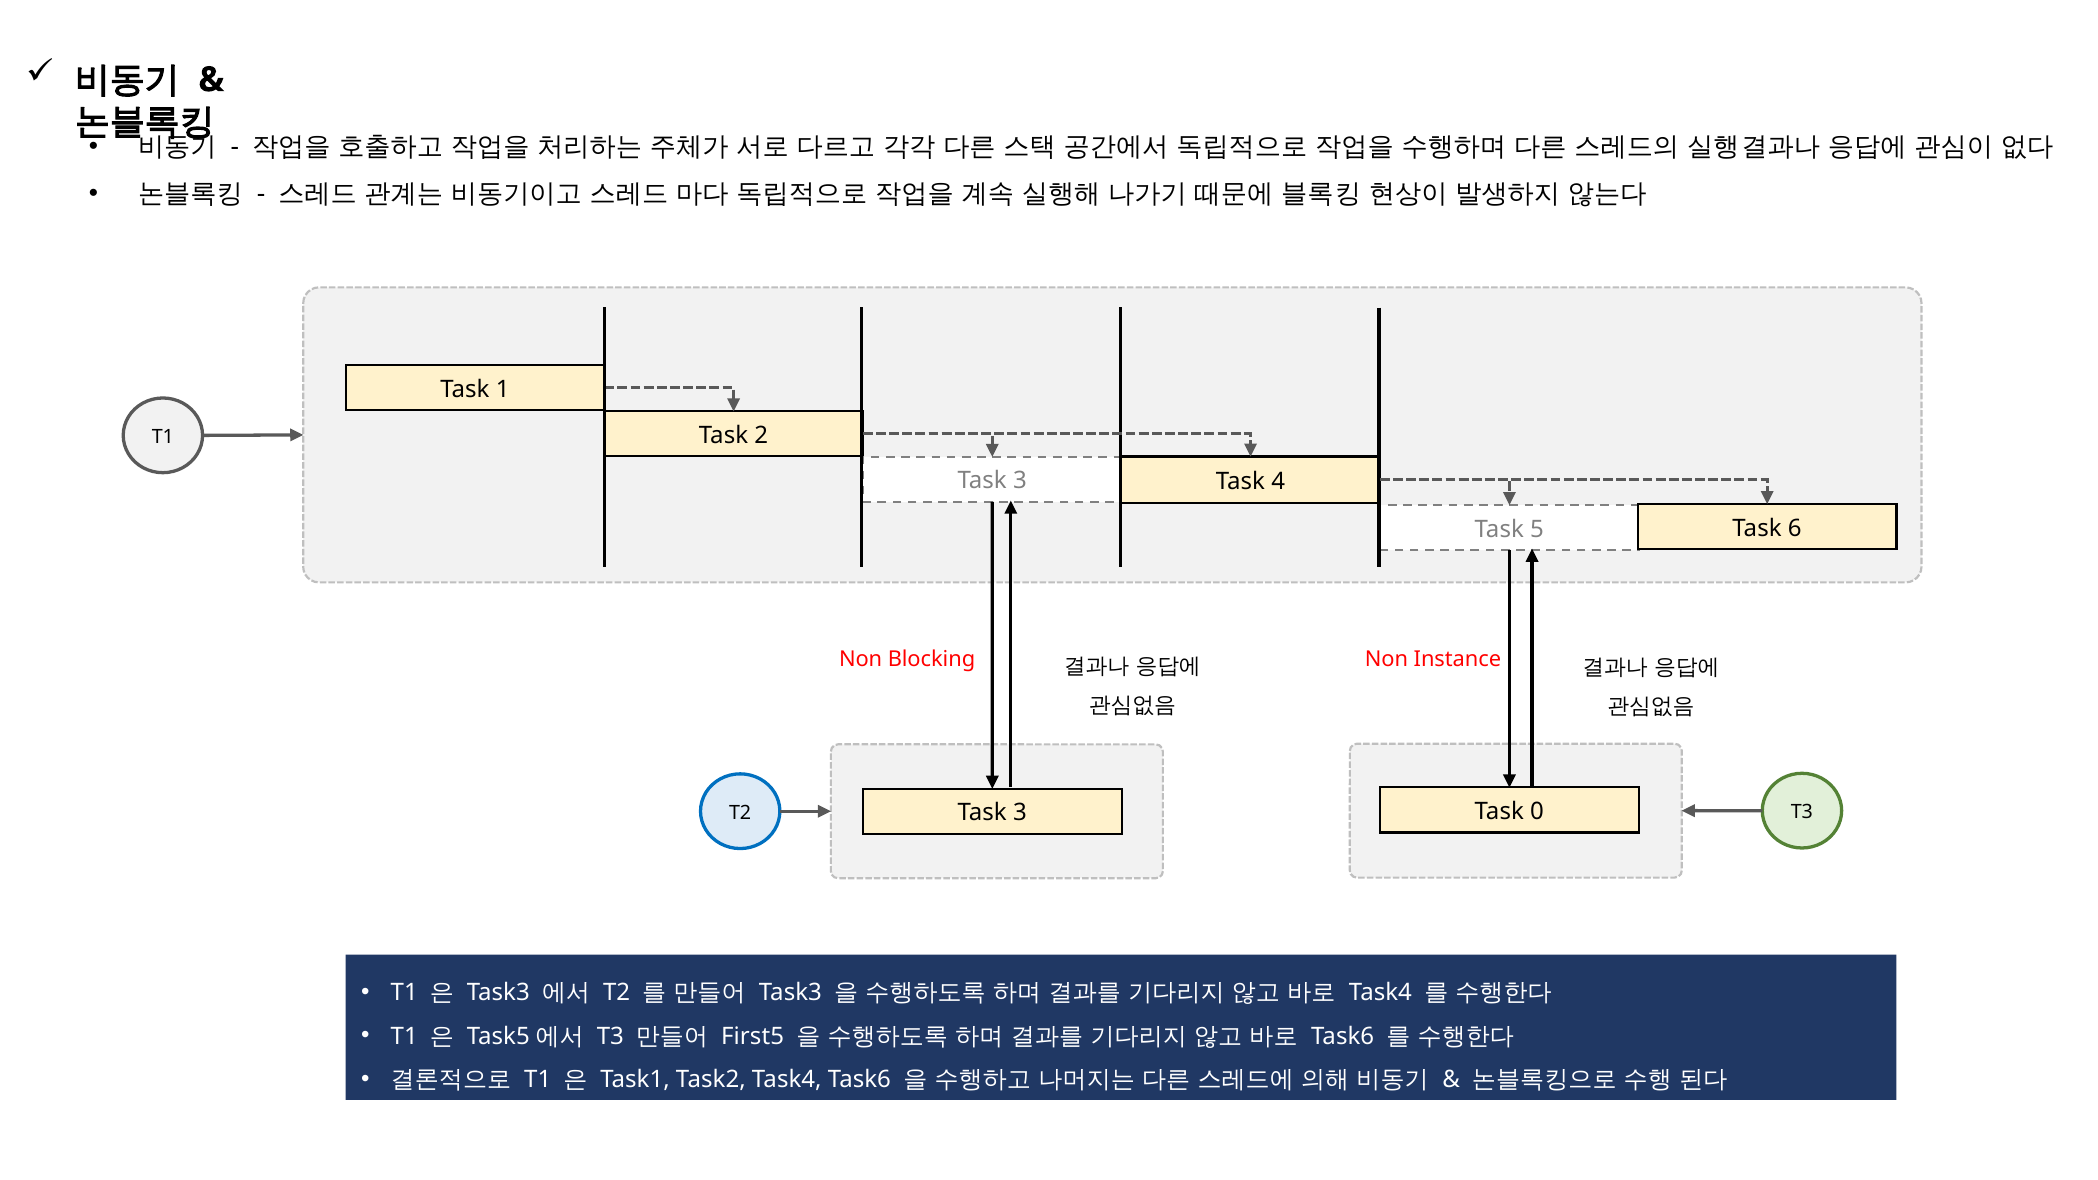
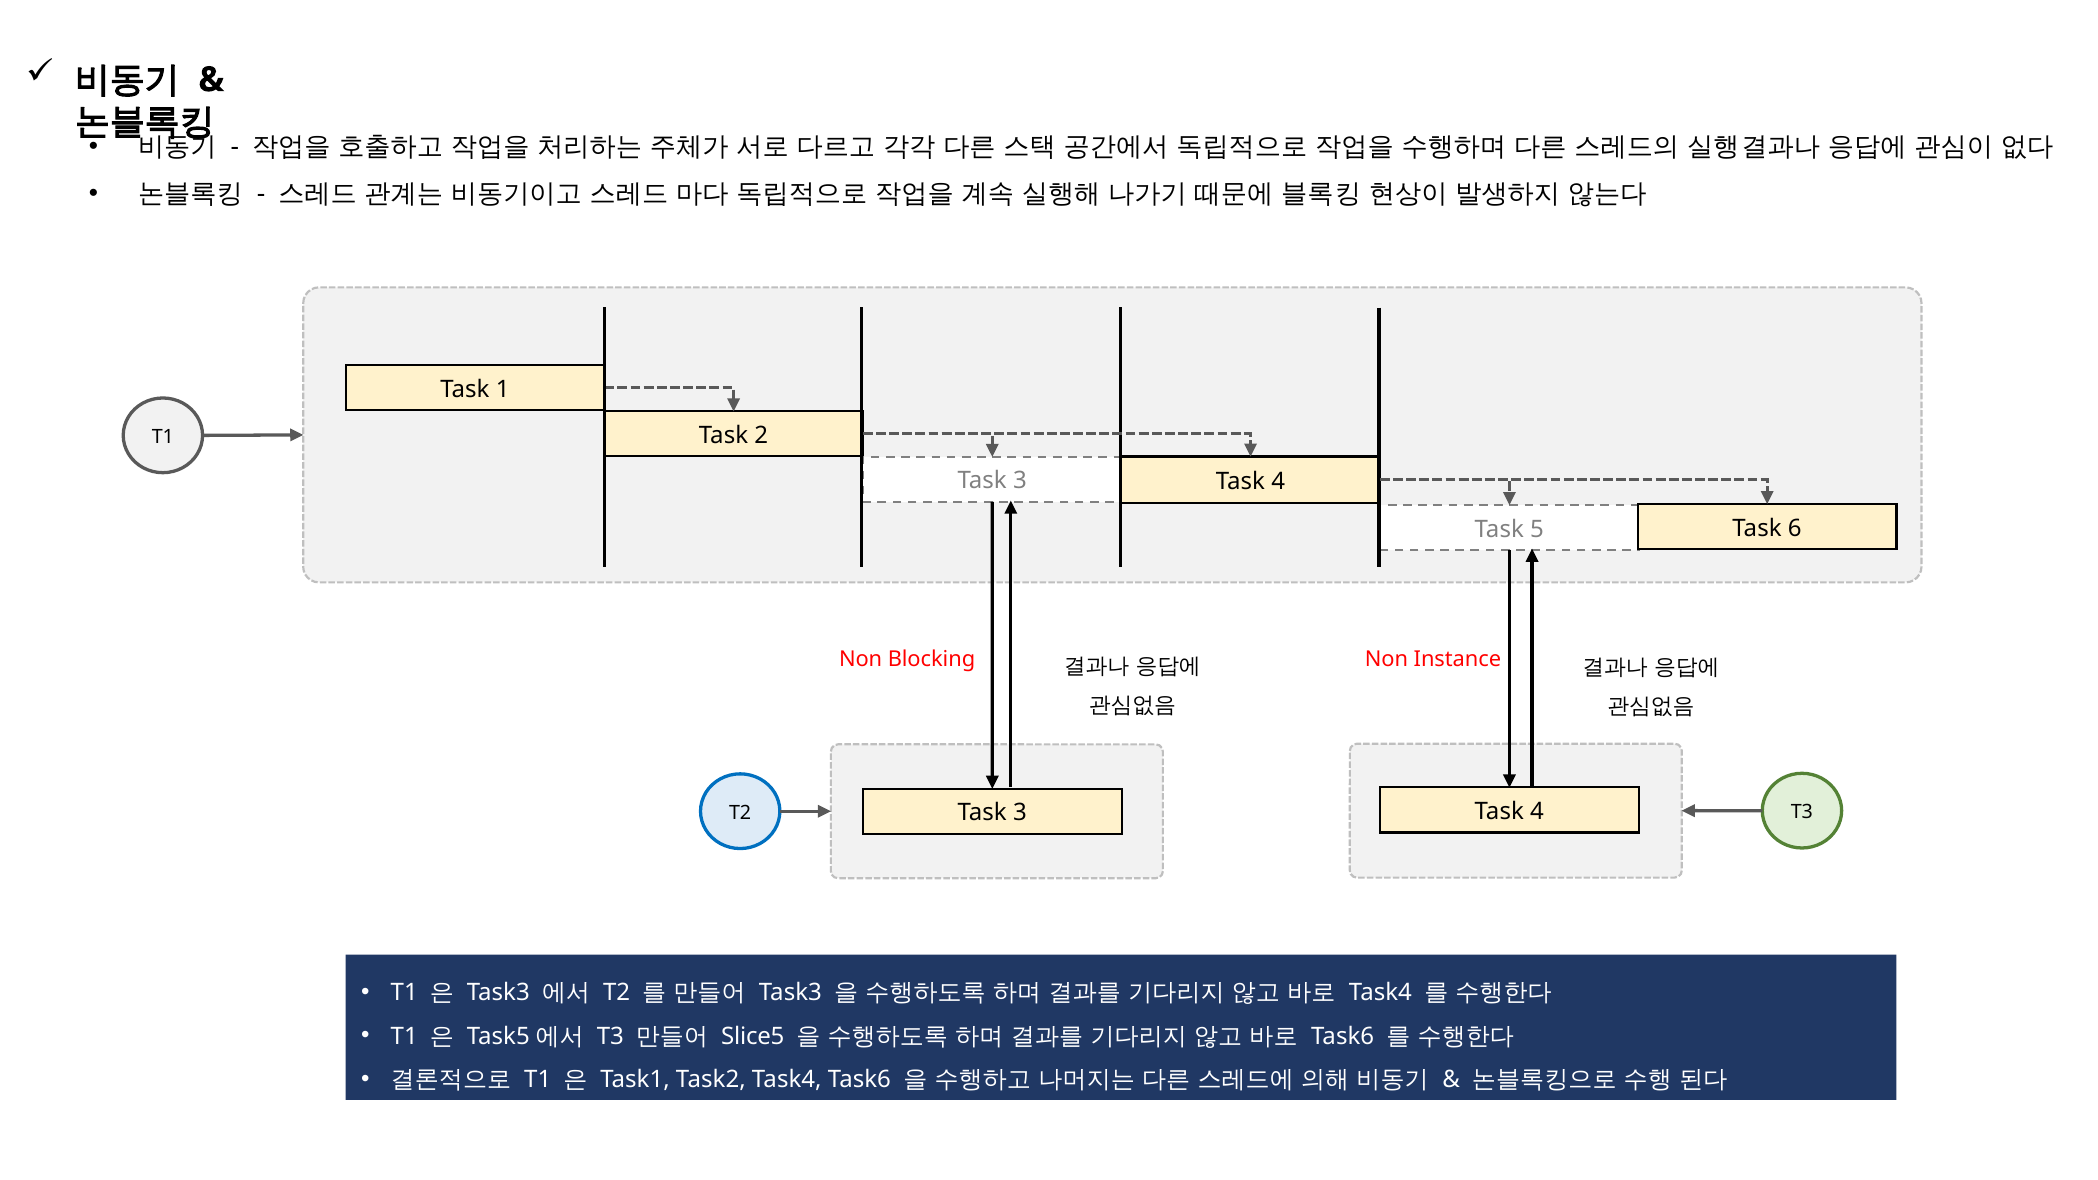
0 at (1537, 812): 0 -> 4
First5: First5 -> Slice5
